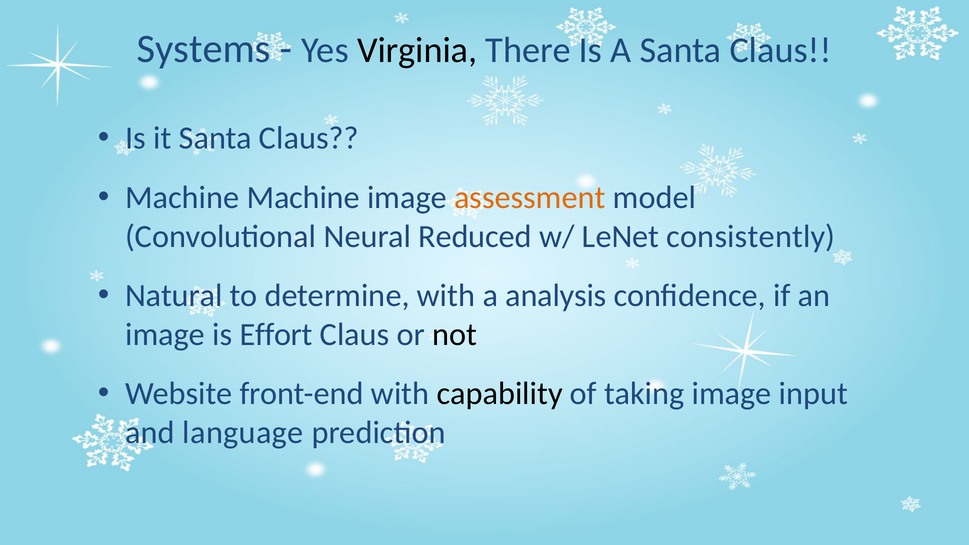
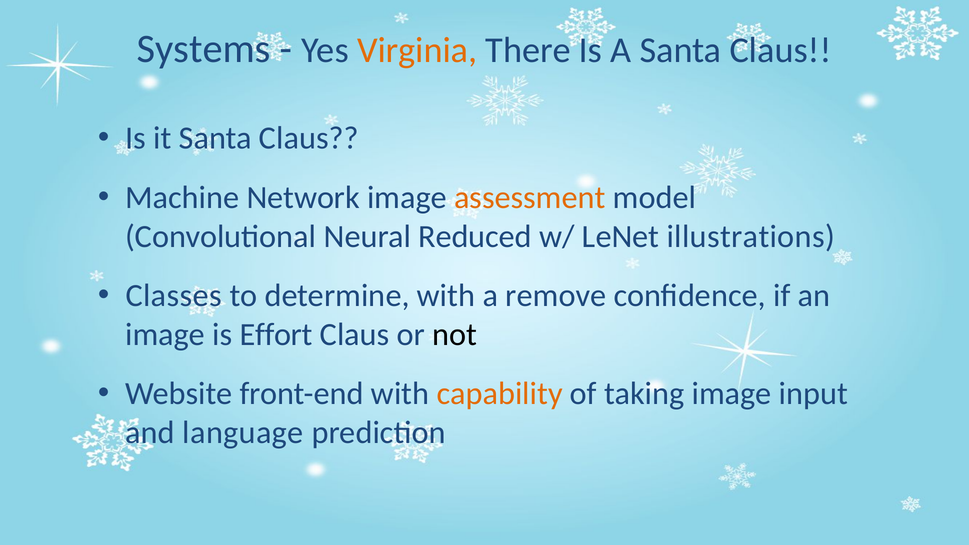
Virginia colour: black -> orange
Machine Machine: Machine -> Network
consistently: consistently -> illustrations
Natural: Natural -> Classes
analysis: analysis -> remove
capability colour: black -> orange
